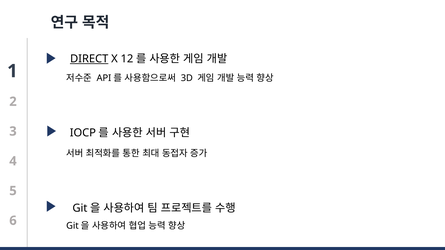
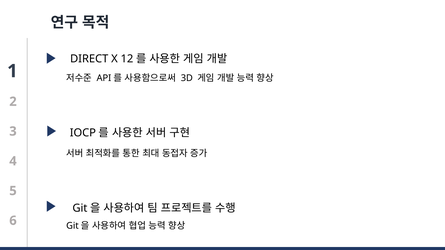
DIRECT underline: present -> none
